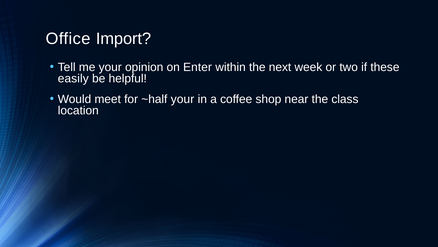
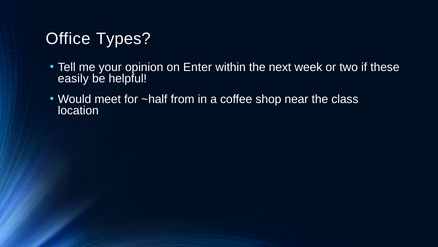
Import: Import -> Types
~half your: your -> from
